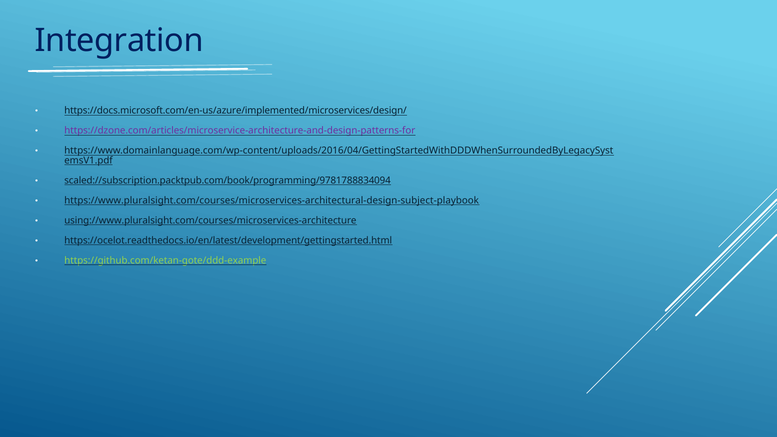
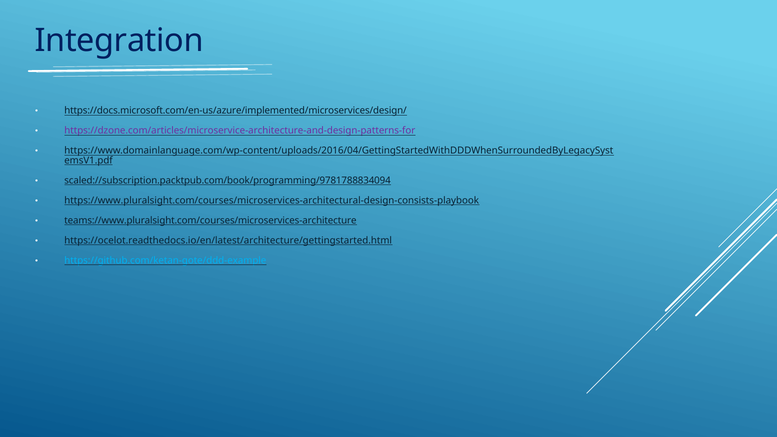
https://www.pluralsight.com/courses/microservices-architectural-design-subject-playbook: https://www.pluralsight.com/courses/microservices-architectural-design-subject-playbook -> https://www.pluralsight.com/courses/microservices-architectural-design-consists-playbook
using://www.pluralsight.com/courses/microservices-architecture: using://www.pluralsight.com/courses/microservices-architecture -> teams://www.pluralsight.com/courses/microservices-architecture
https://ocelot.readthedocs.io/en/latest/development/gettingstarted.html: https://ocelot.readthedocs.io/en/latest/development/gettingstarted.html -> https://ocelot.readthedocs.io/en/latest/architecture/gettingstarted.html
https://github.com/ketan-gote/ddd-example colour: light green -> light blue
